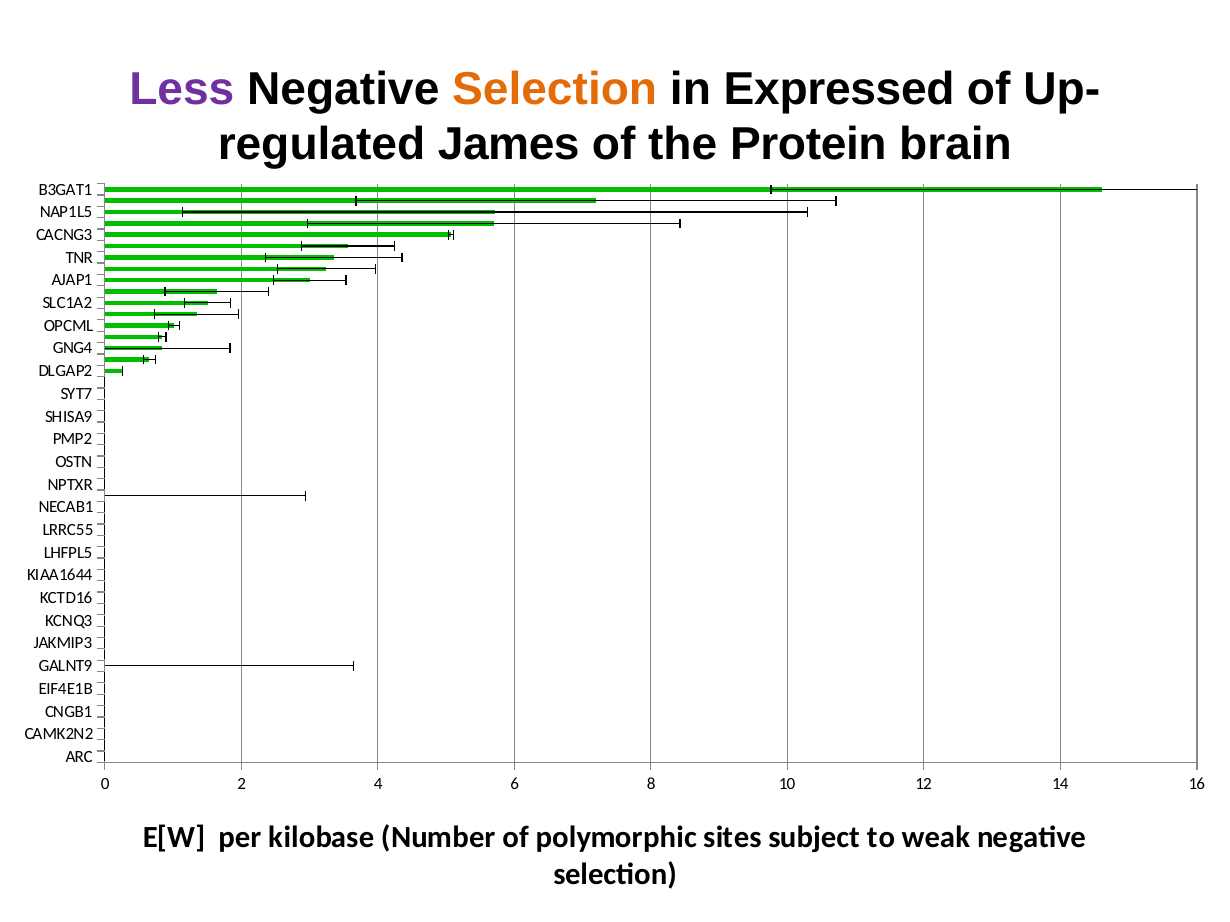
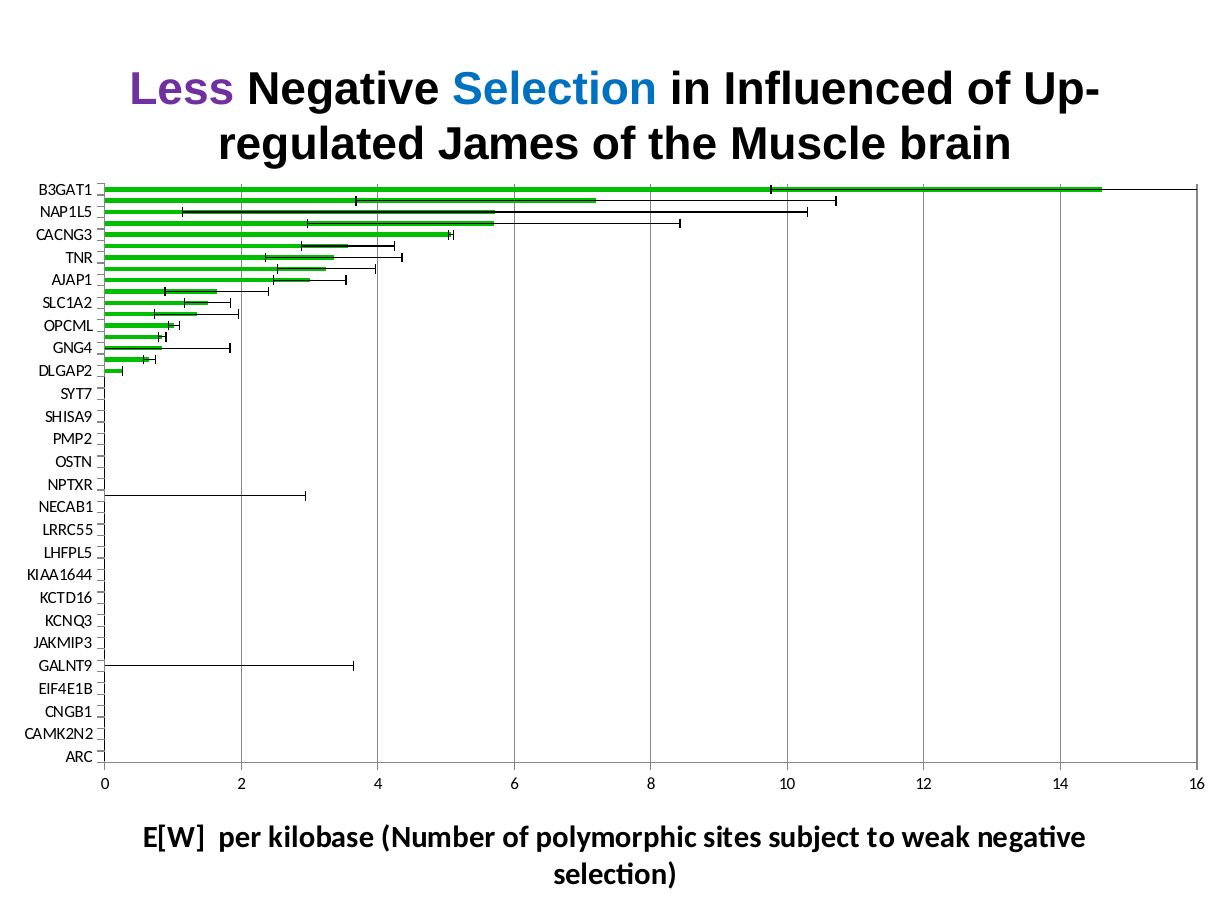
Selection at (555, 89) colour: orange -> blue
Expressed: Expressed -> Influenced
Protein: Protein -> Muscle
